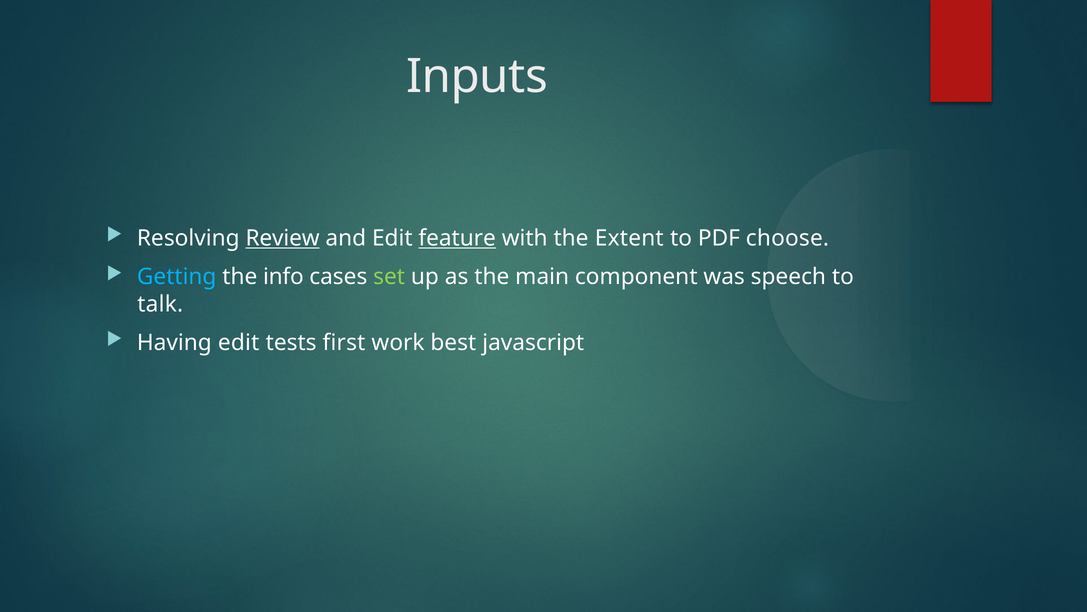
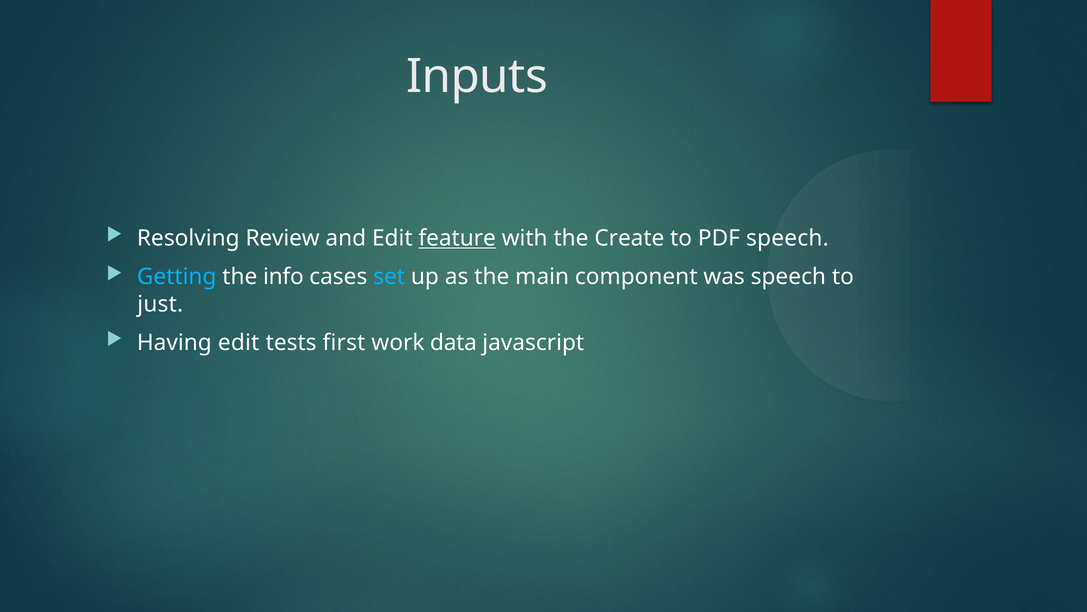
Review underline: present -> none
Extent: Extent -> Create
PDF choose: choose -> speech
set colour: light green -> light blue
talk: talk -> just
best: best -> data
